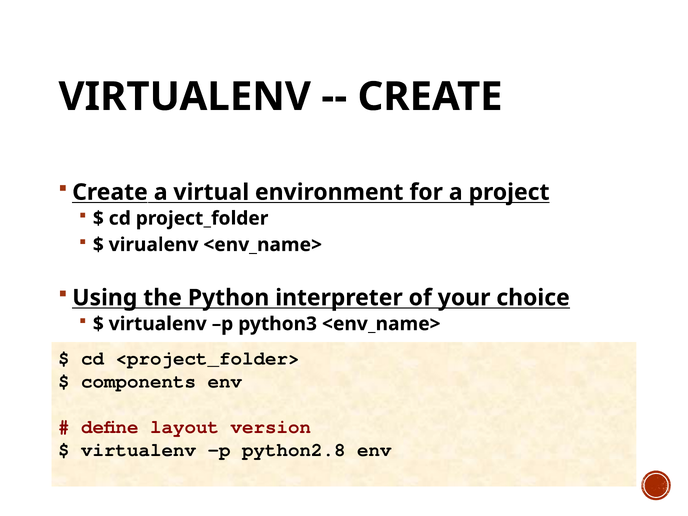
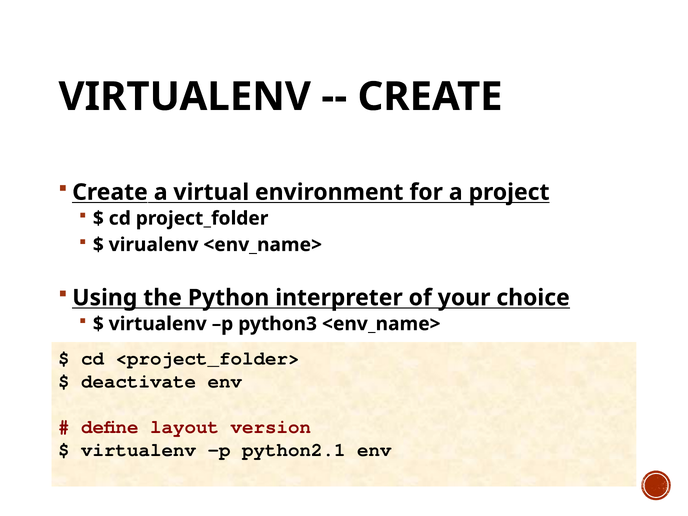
components: components -> deactivate
python2.8: python2.8 -> python2.1
